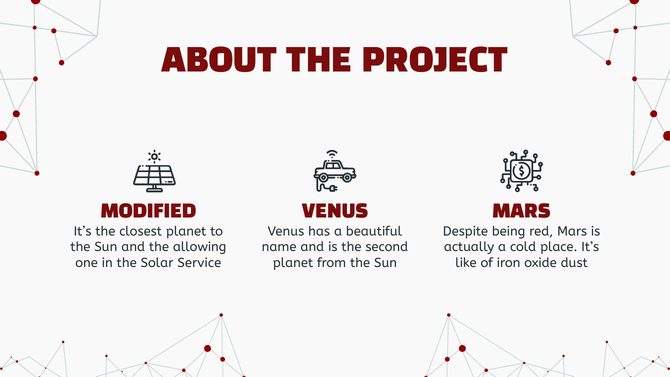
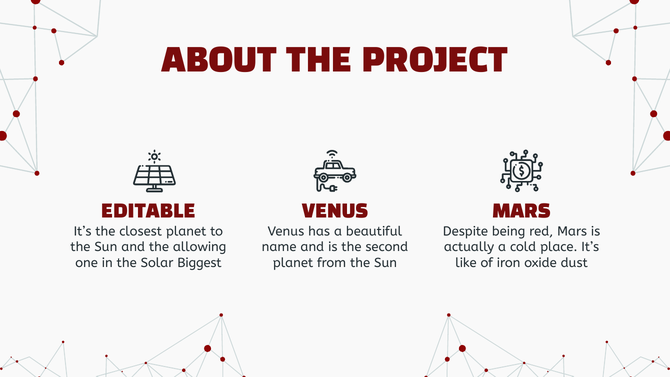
MODIFIED: MODIFIED -> EDITABLE
Service: Service -> Biggest
